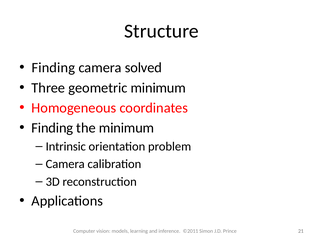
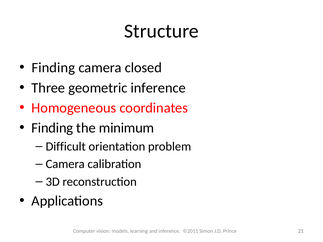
solved: solved -> closed
geometric minimum: minimum -> inference
Intrinsic: Intrinsic -> Difficult
